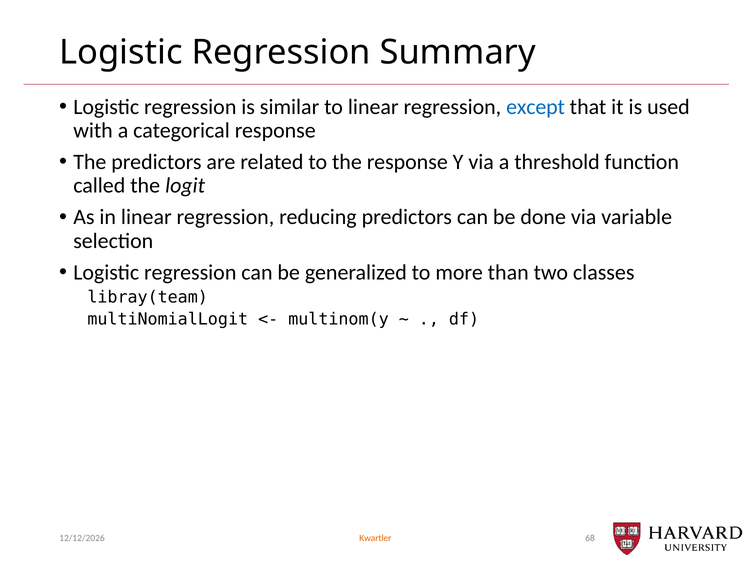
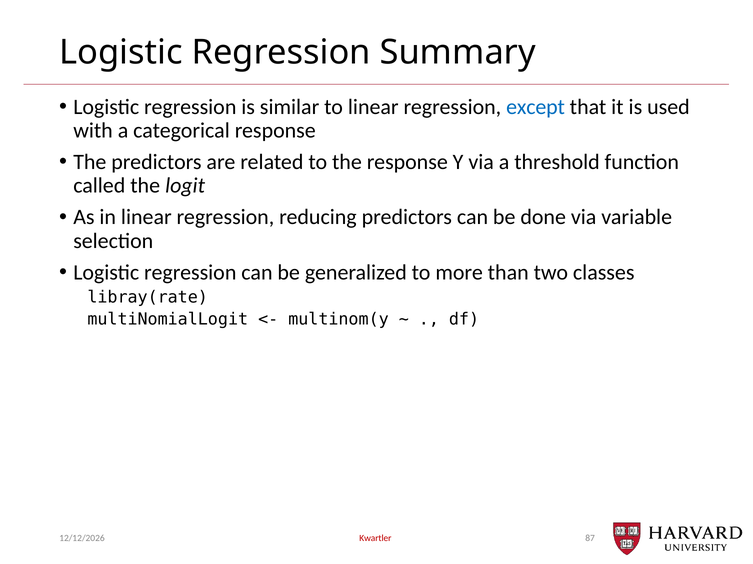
libray(team: libray(team -> libray(rate
68: 68 -> 87
Kwartler colour: orange -> red
